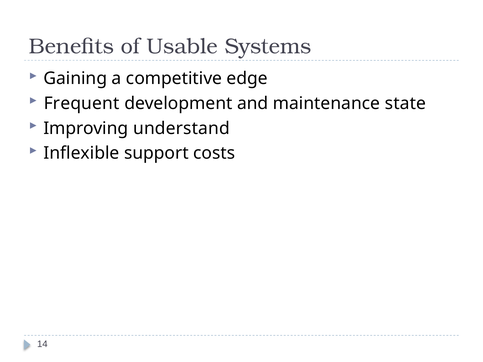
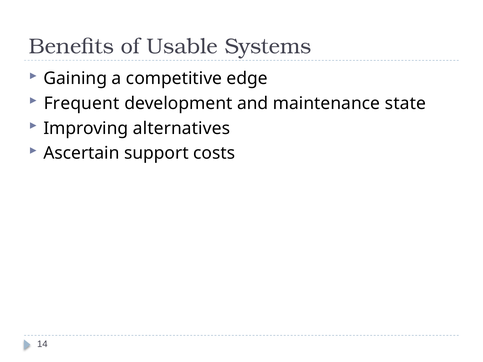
understand: understand -> alternatives
Inflexible: Inflexible -> Ascertain
